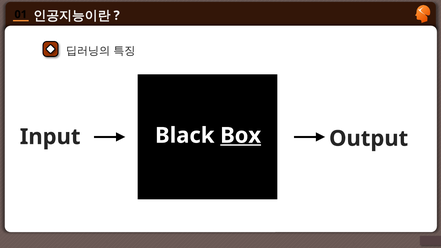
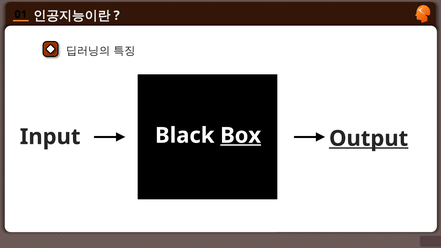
Output underline: none -> present
